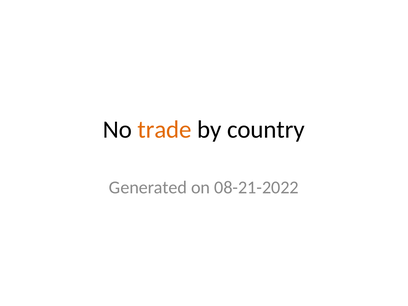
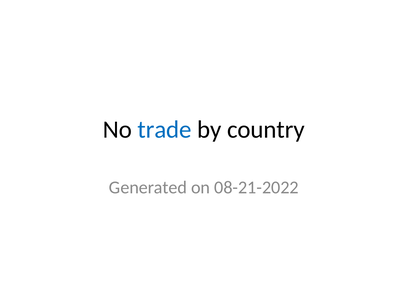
trade colour: orange -> blue
